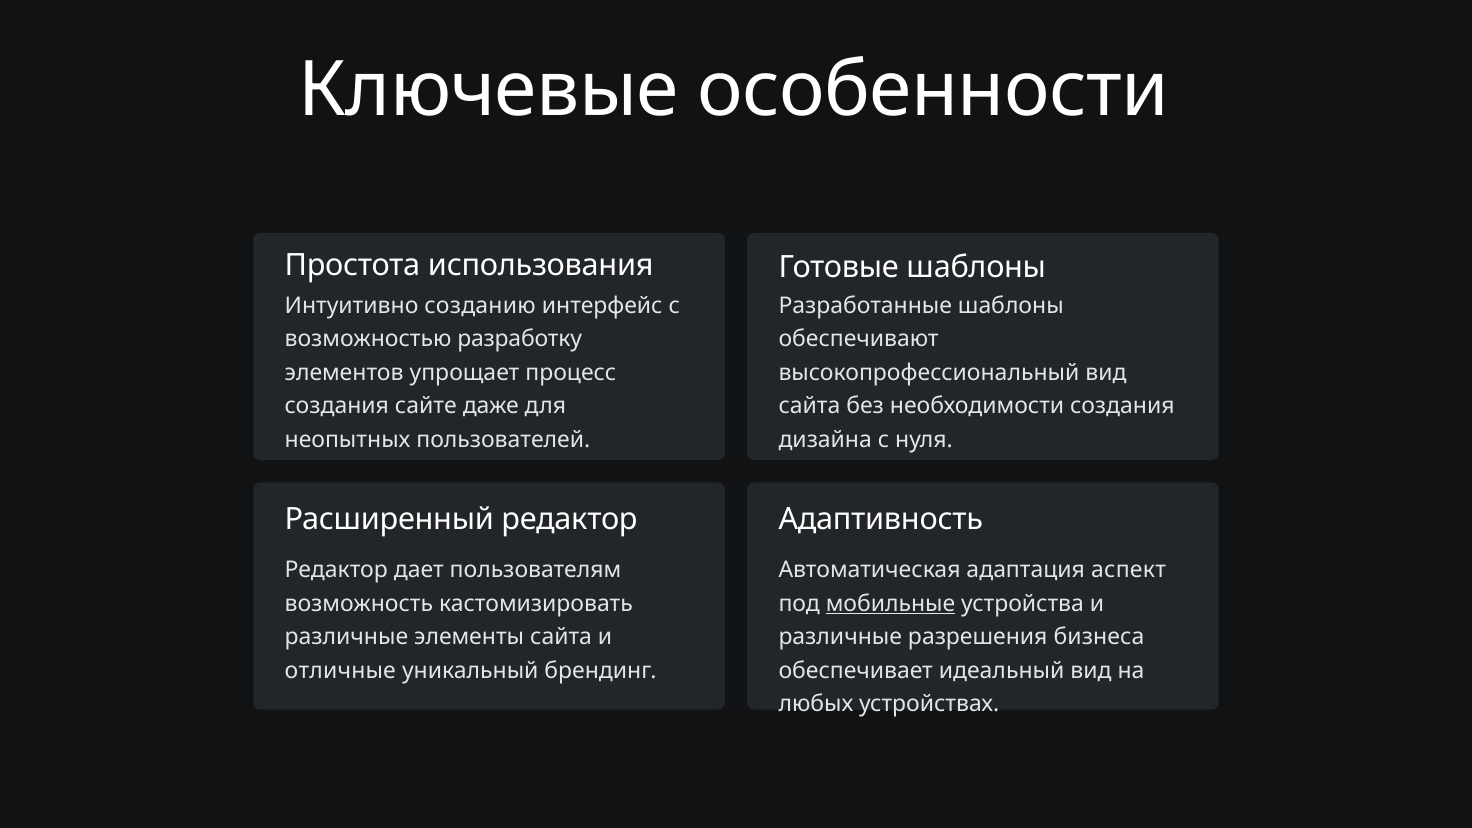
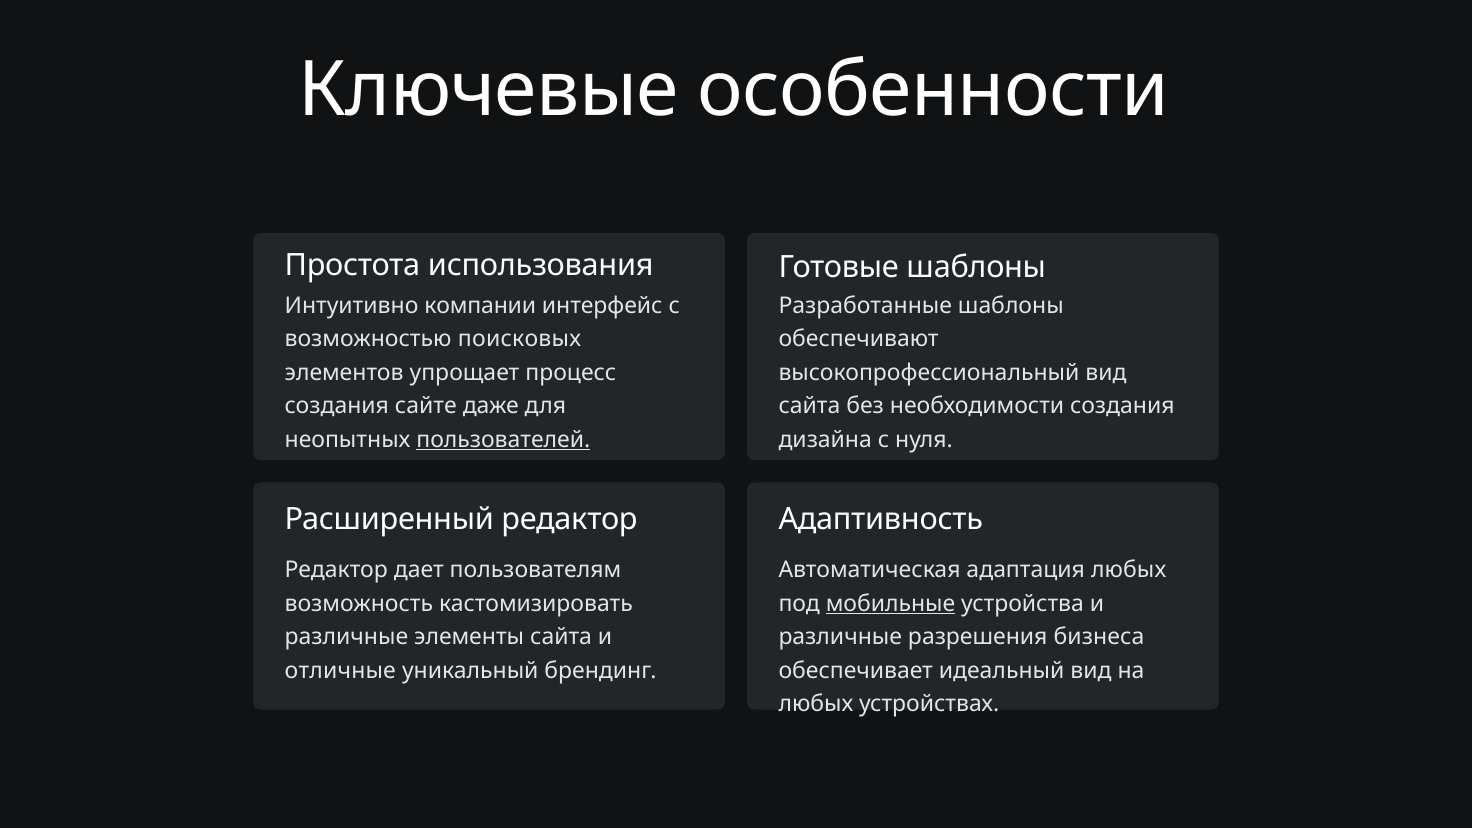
созданию: созданию -> компании
разработку: разработку -> поисковых
пользователей underline: none -> present
адаптация аспект: аспект -> любых
